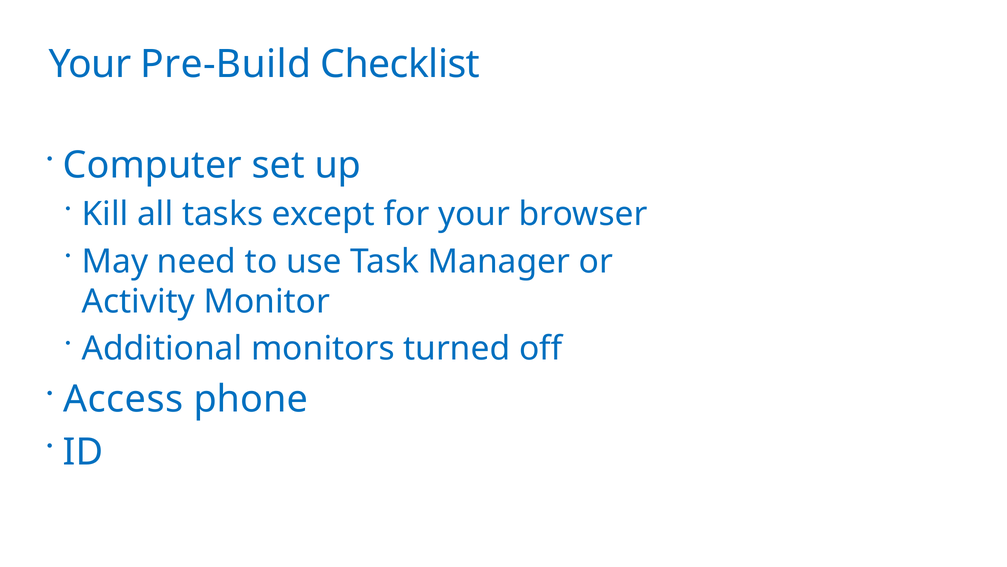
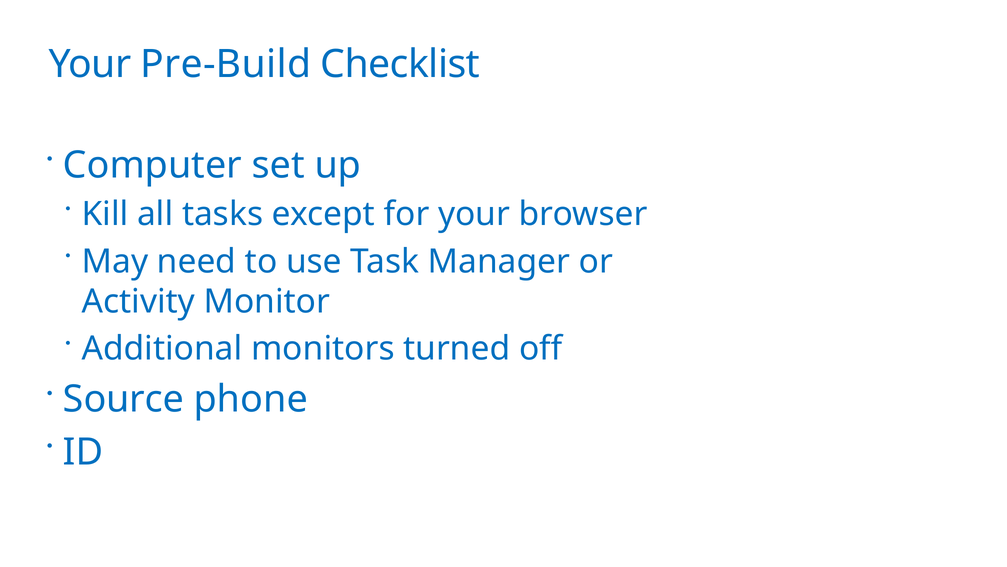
Access: Access -> Source
